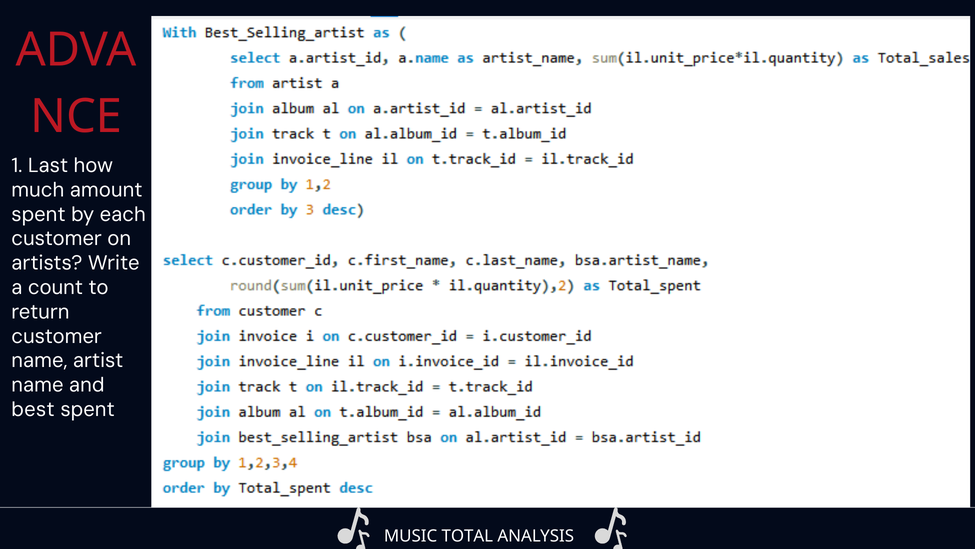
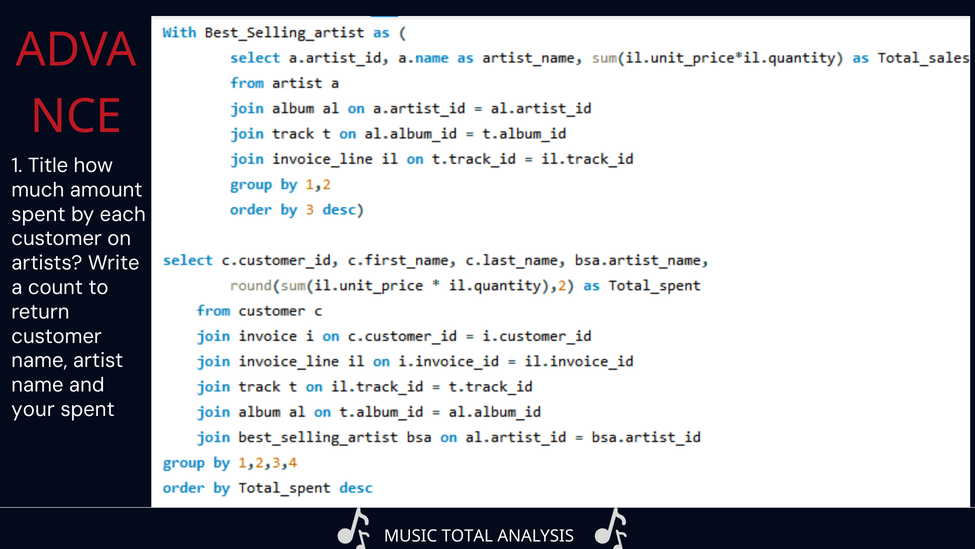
Last: Last -> Title
best: best -> your
